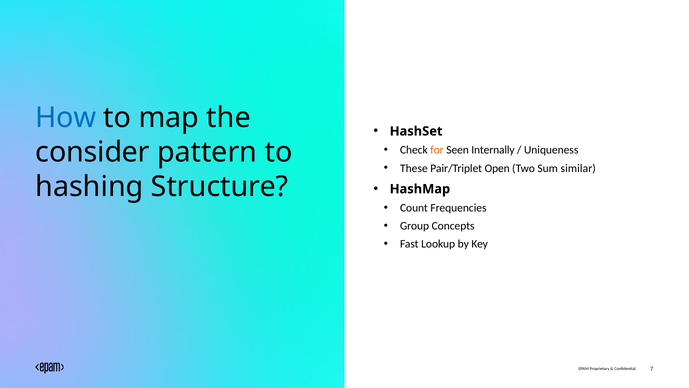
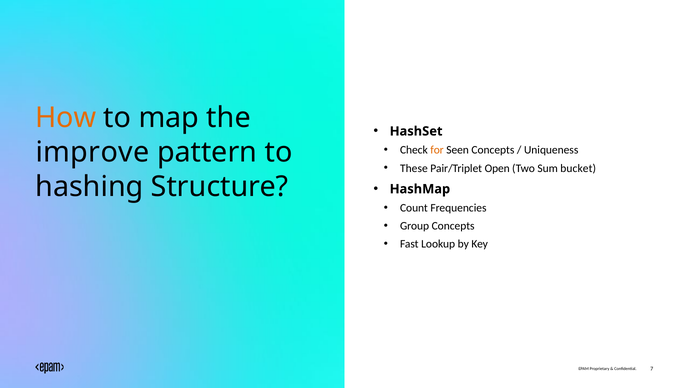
How colour: blue -> orange
Seen Internally: Internally -> Concepts
consider: consider -> improve
similar: similar -> bucket
